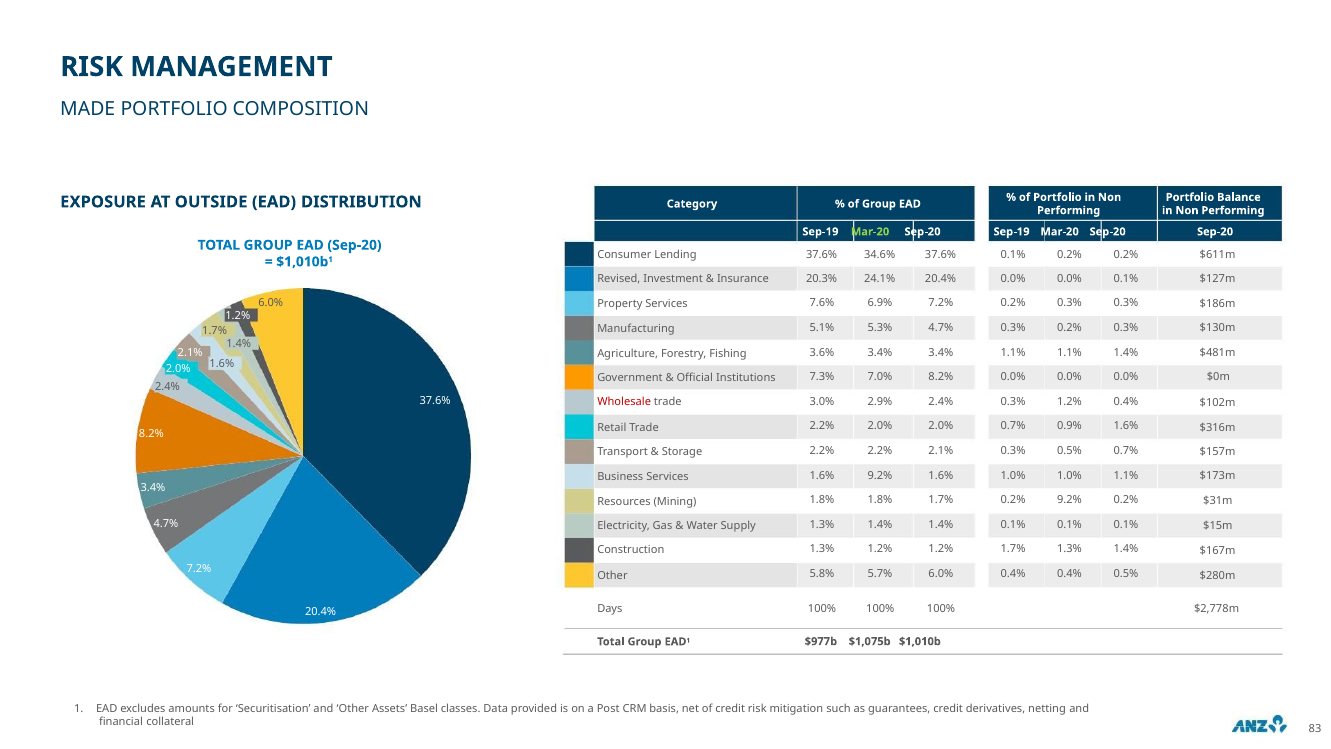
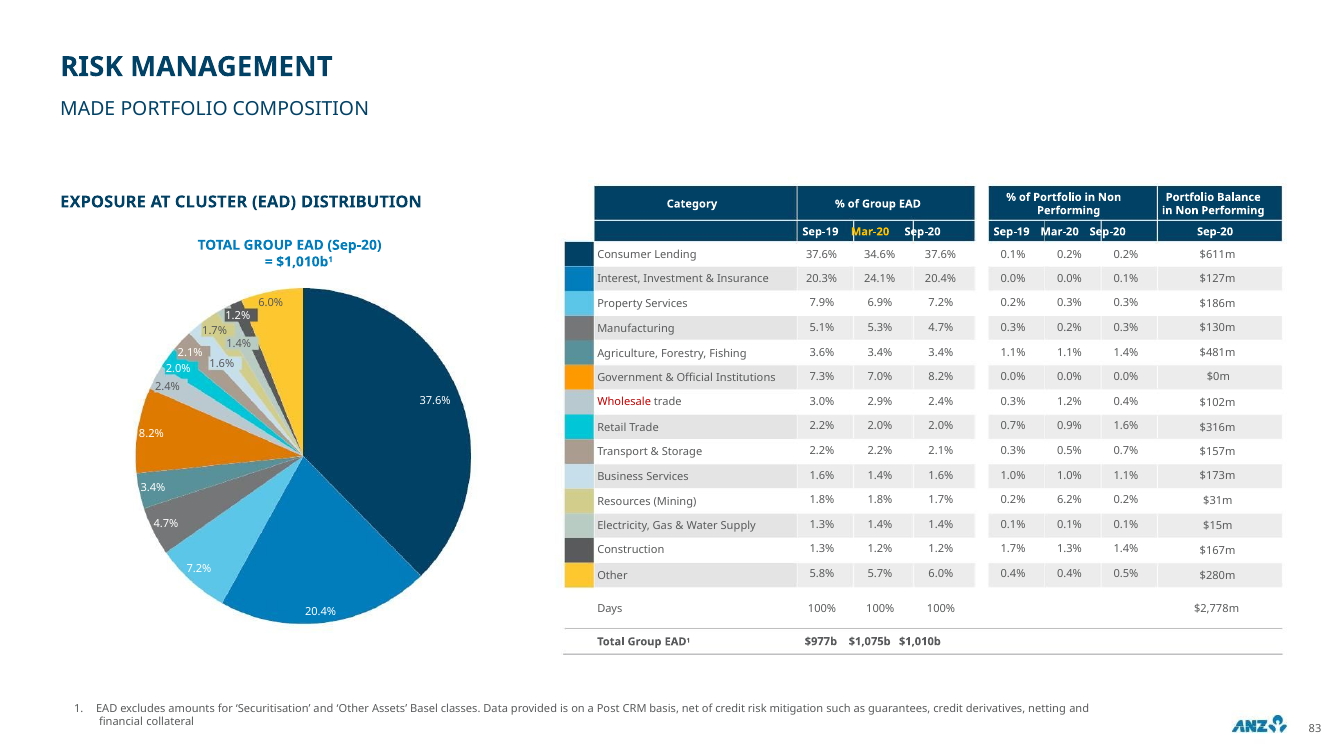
OUTSIDE: OUTSIDE -> CLUSTER
Mar-20 at (870, 232) colour: light green -> yellow
Revised: Revised -> Interest
7.6%: 7.6% -> 7.9%
9.2% at (880, 475): 9.2% -> 1.4%
9.2% at (1070, 500): 9.2% -> 6.2%
